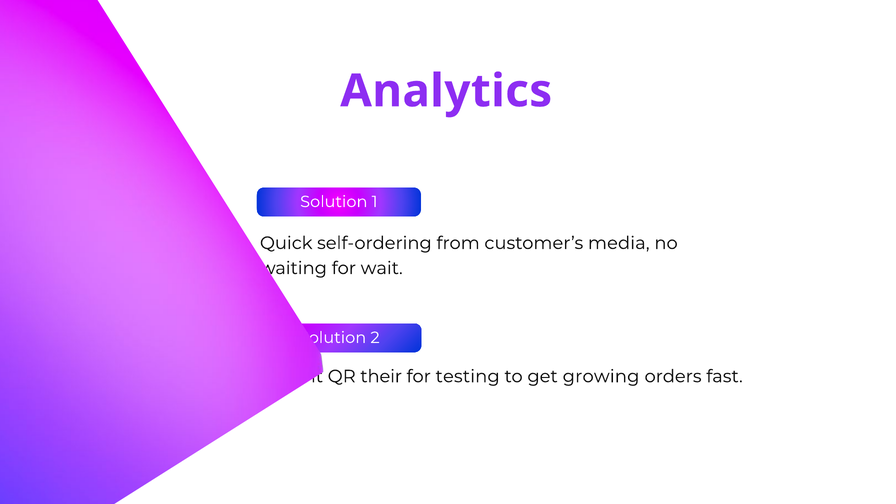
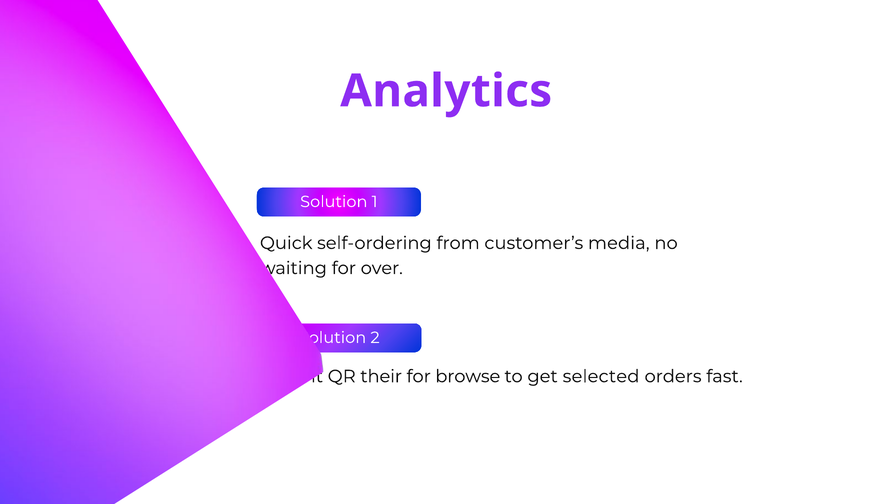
wait: wait -> over
testing: testing -> browse
growing: growing -> selected
